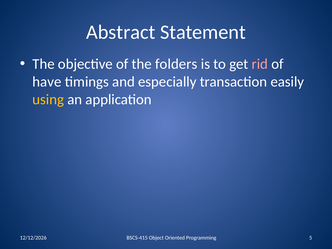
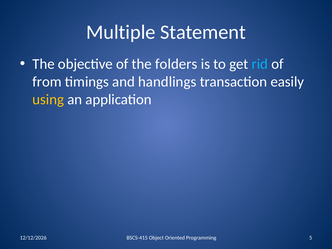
Abstract: Abstract -> Multiple
rid colour: pink -> light blue
have: have -> from
especially: especially -> handlings
